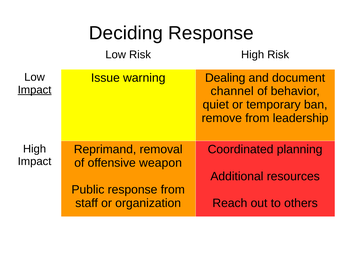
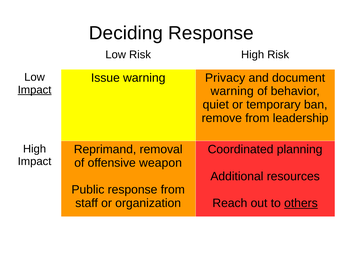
Dealing: Dealing -> Privacy
channel at (232, 91): channel -> warning
others underline: none -> present
